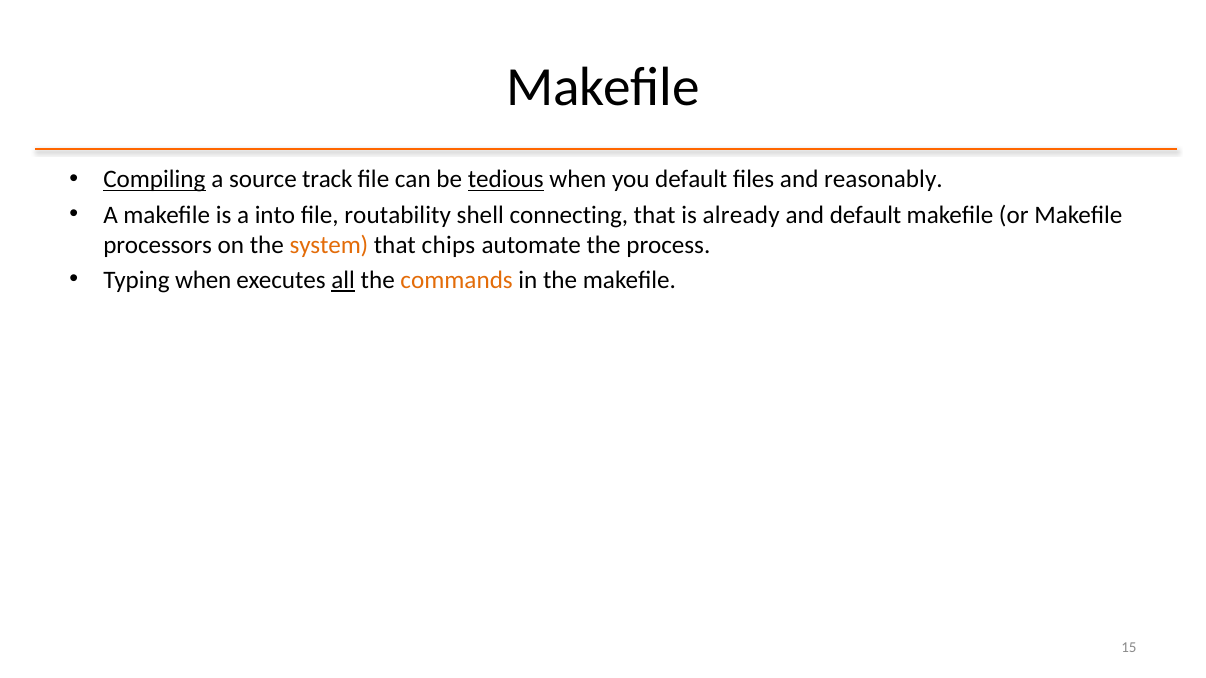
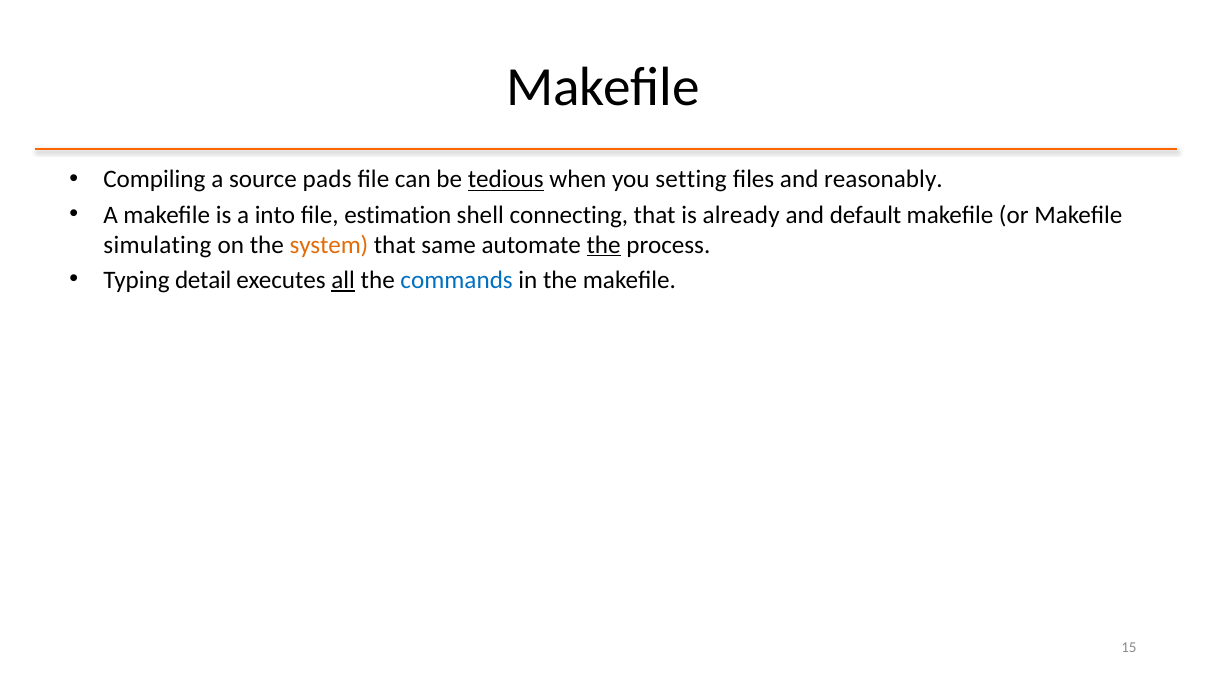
Compiling underline: present -> none
track: track -> pads
you default: default -> setting
routability: routability -> estimation
processors: processors -> simulating
chips: chips -> same
the at (604, 245) underline: none -> present
Typing when: when -> detail
commands colour: orange -> blue
